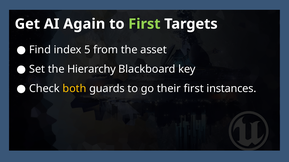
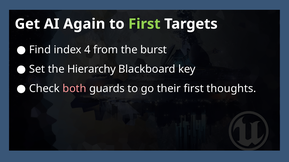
5: 5 -> 4
asset: asset -> burst
both colour: yellow -> pink
instances: instances -> thoughts
